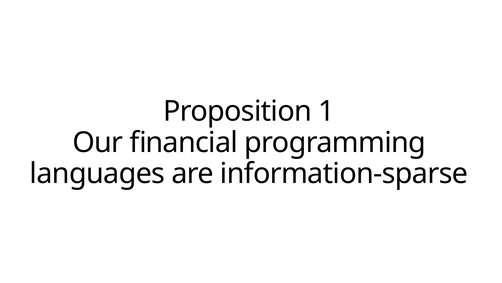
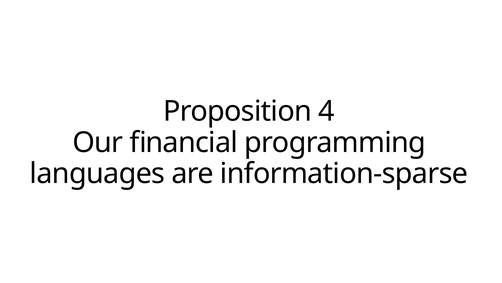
1: 1 -> 4
